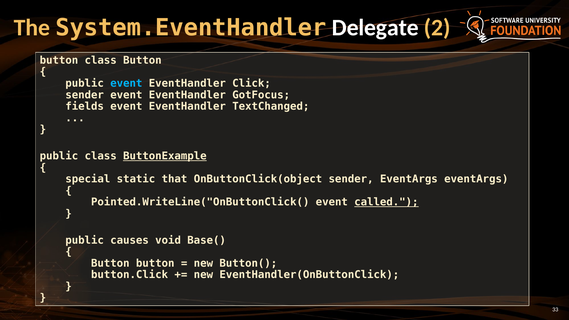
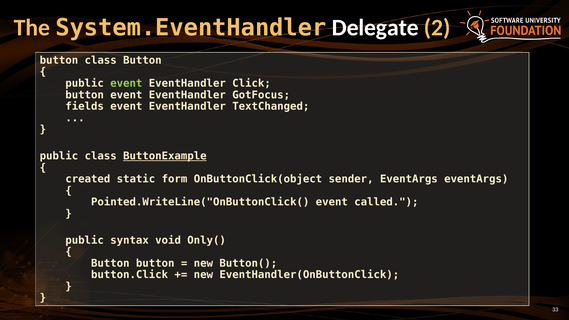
event at (126, 83) colour: light blue -> light green
sender at (85, 95): sender -> button
special: special -> created
that: that -> form
called underline: present -> none
causes: causes -> syntax
Base(: Base( -> Only(
